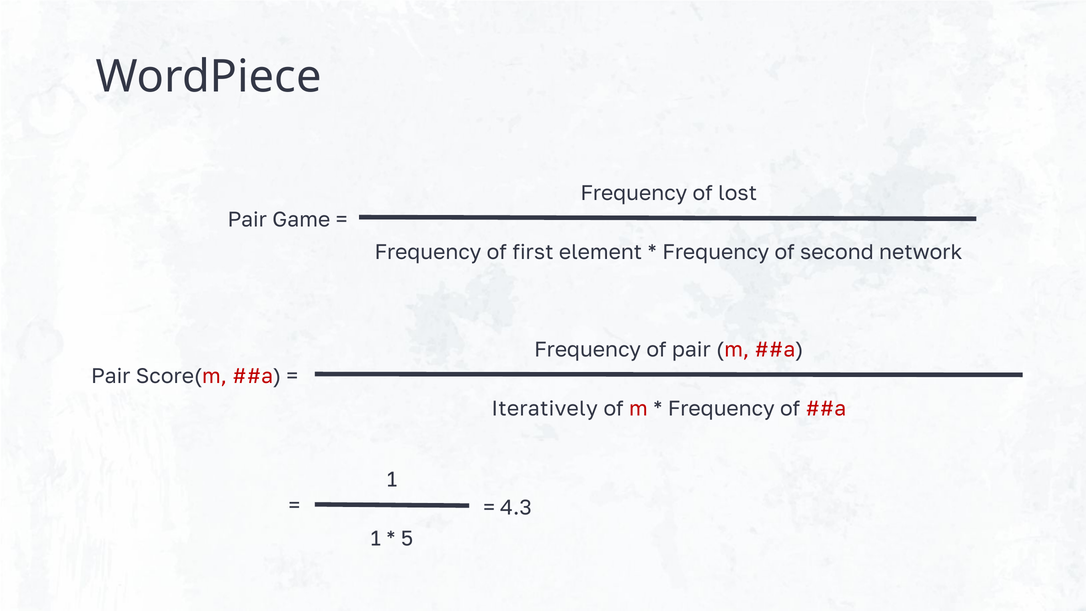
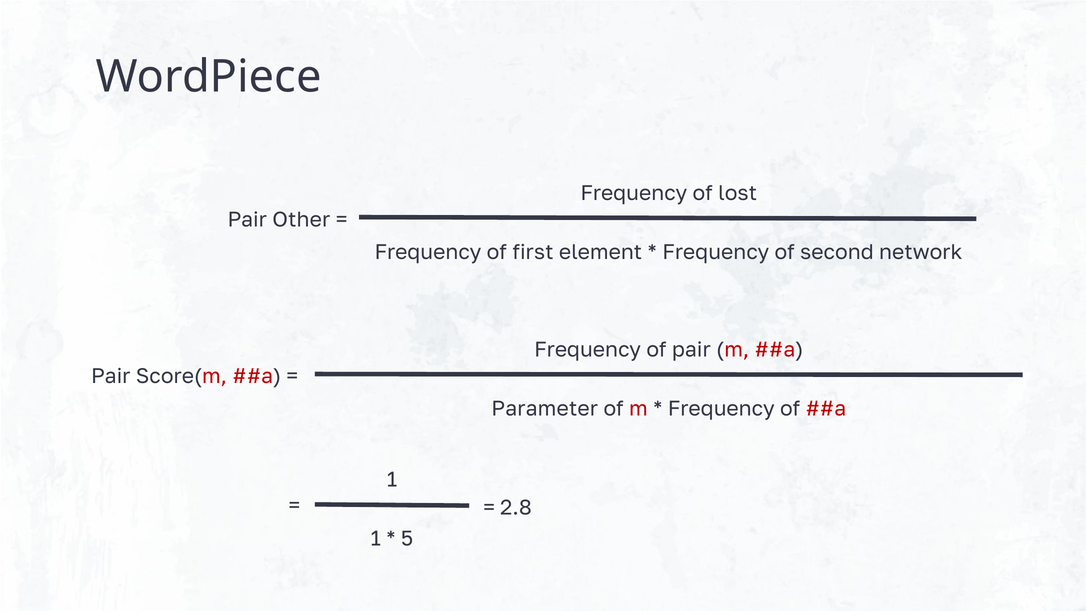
Game: Game -> Other
Iteratively: Iteratively -> Parameter
4.3: 4.3 -> 2.8
